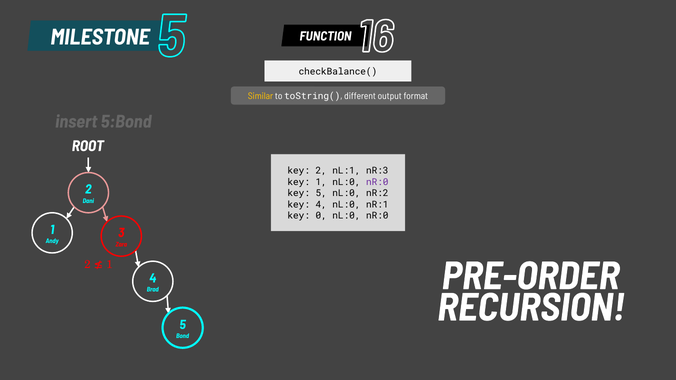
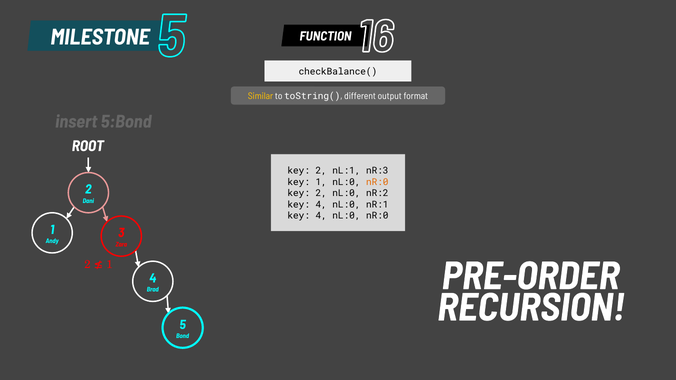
nR:0 at (377, 182) colour: purple -> orange
5 at (321, 193): 5 -> 2
0 at (321, 216): 0 -> 4
